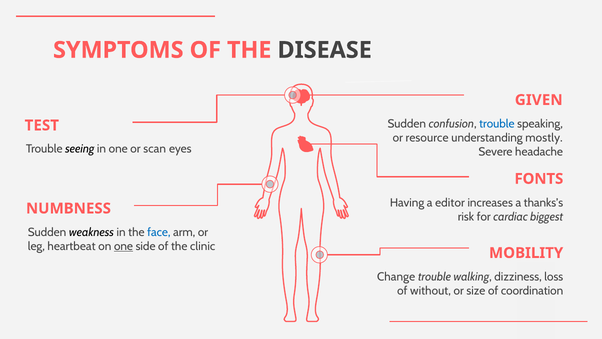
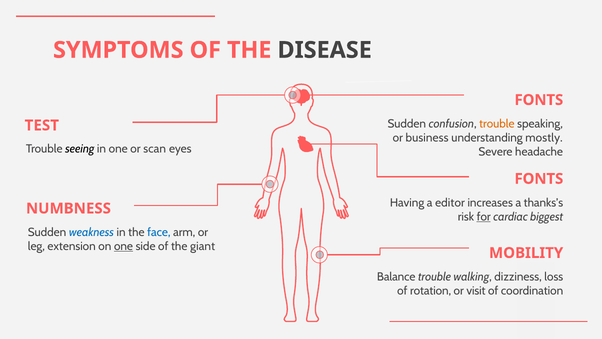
GIVEN at (539, 100): GIVEN -> FONTS
trouble at (497, 124) colour: blue -> orange
resource: resource -> business
for underline: none -> present
weakness colour: black -> blue
heartbeat: heartbeat -> extension
clinic: clinic -> giant
Change: Change -> Balance
without: without -> rotation
size: size -> visit
